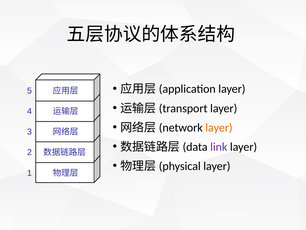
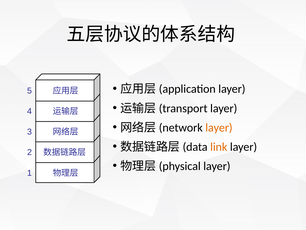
link colour: purple -> orange
